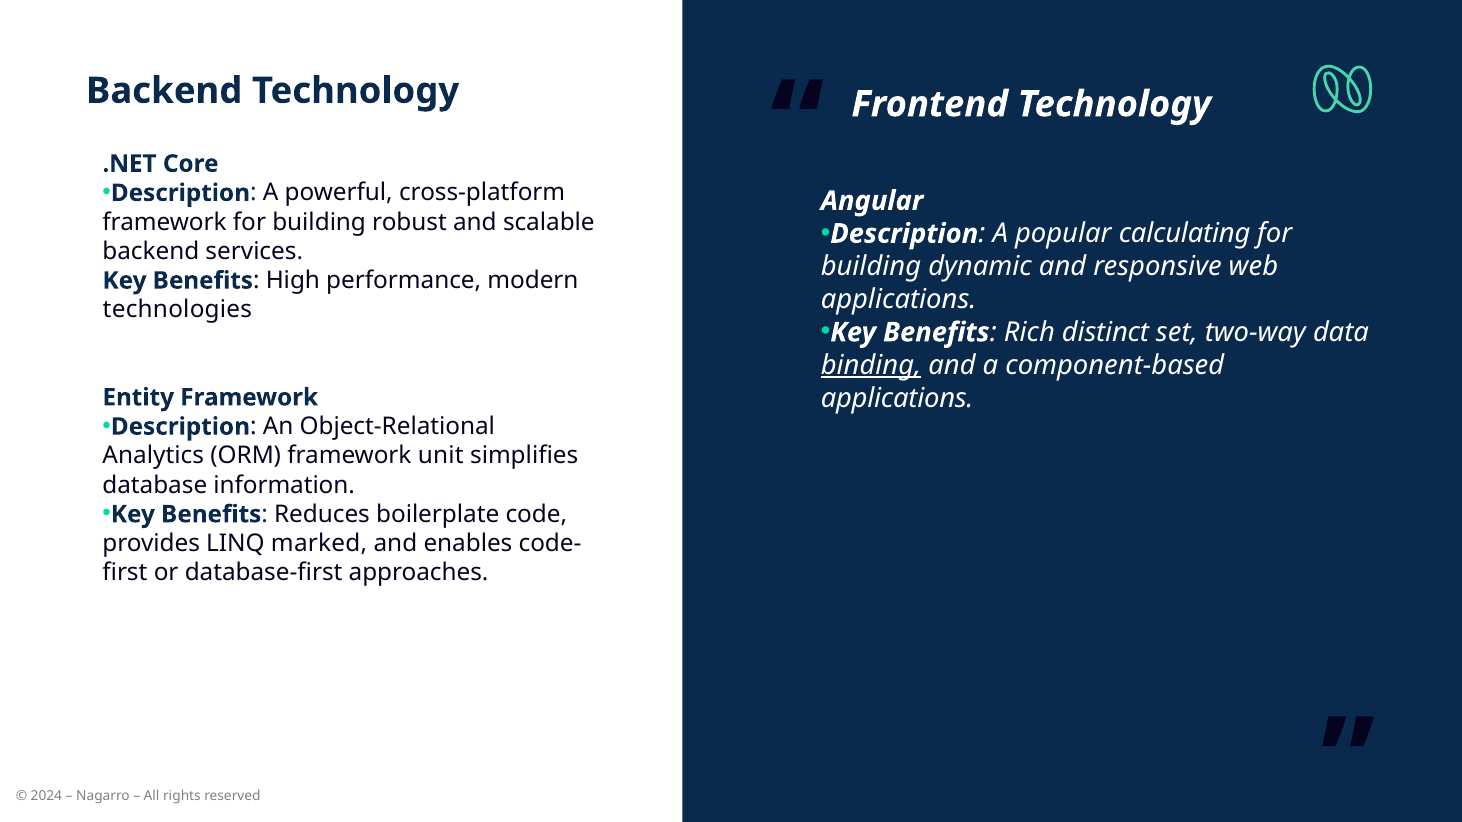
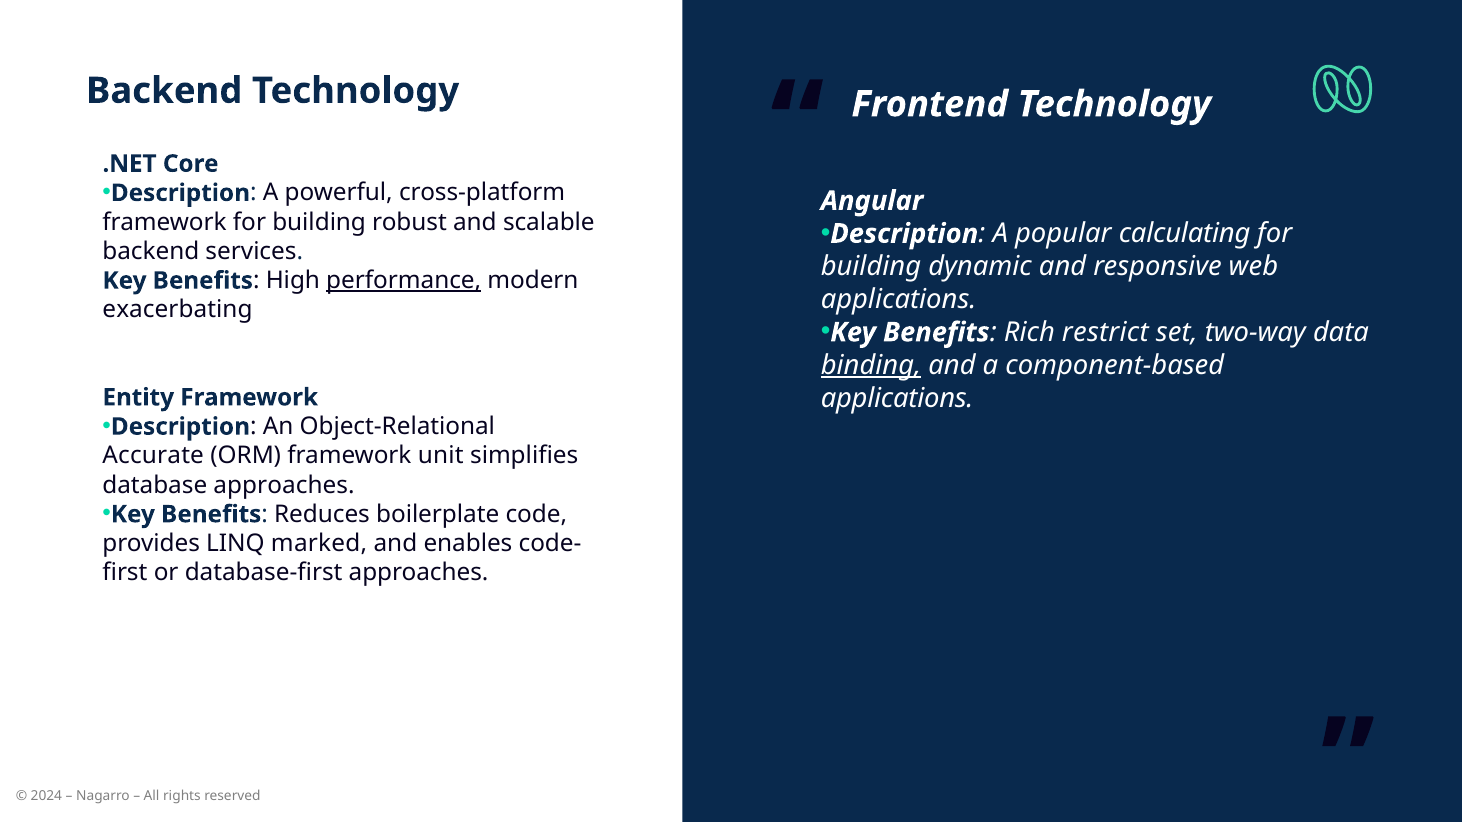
performance underline: none -> present
technologies: technologies -> exacerbating
distinct: distinct -> restrict
Analytics: Analytics -> Accurate
database information: information -> approaches
